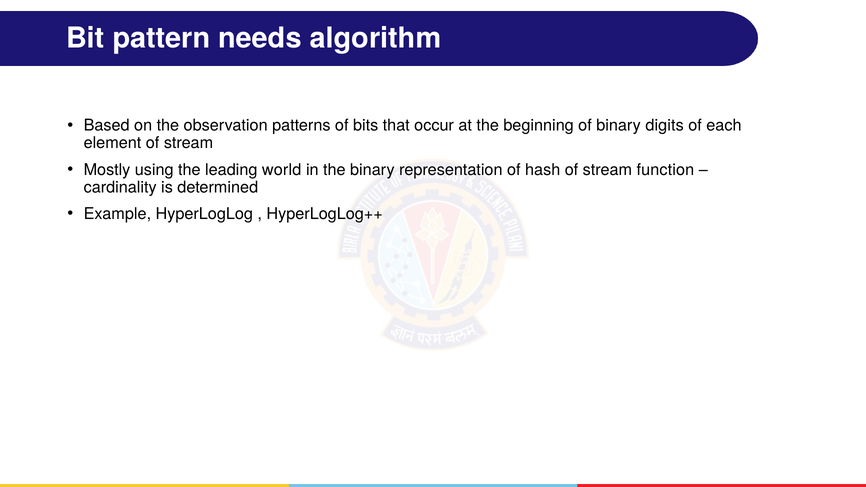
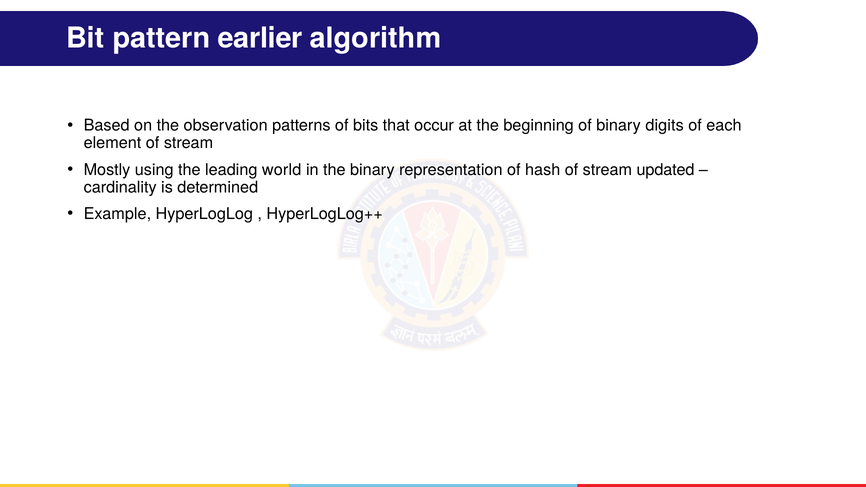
needs: needs -> earlier
function: function -> updated
